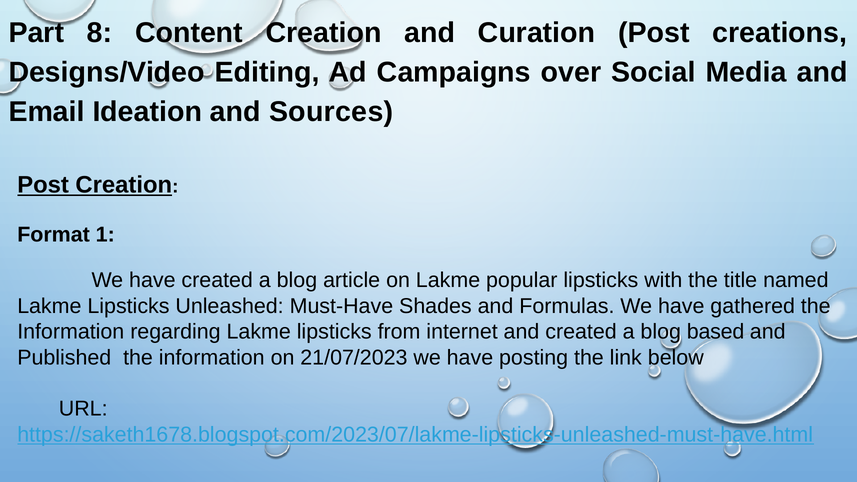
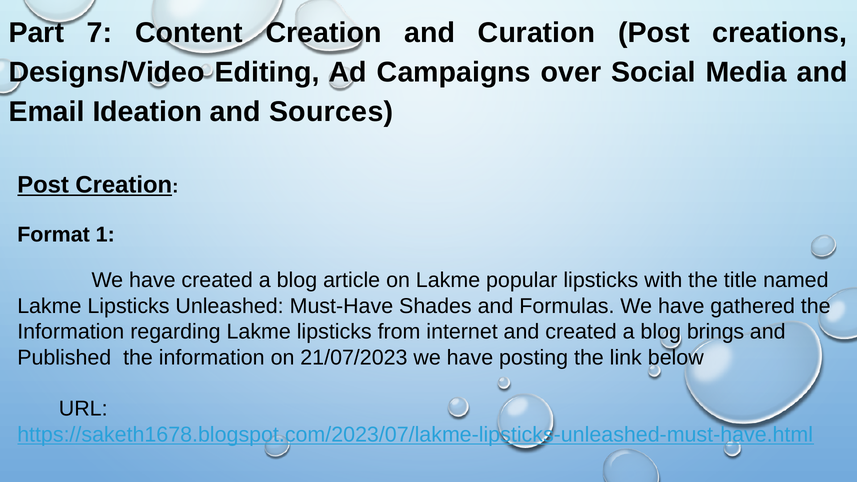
8: 8 -> 7
based: based -> brings
